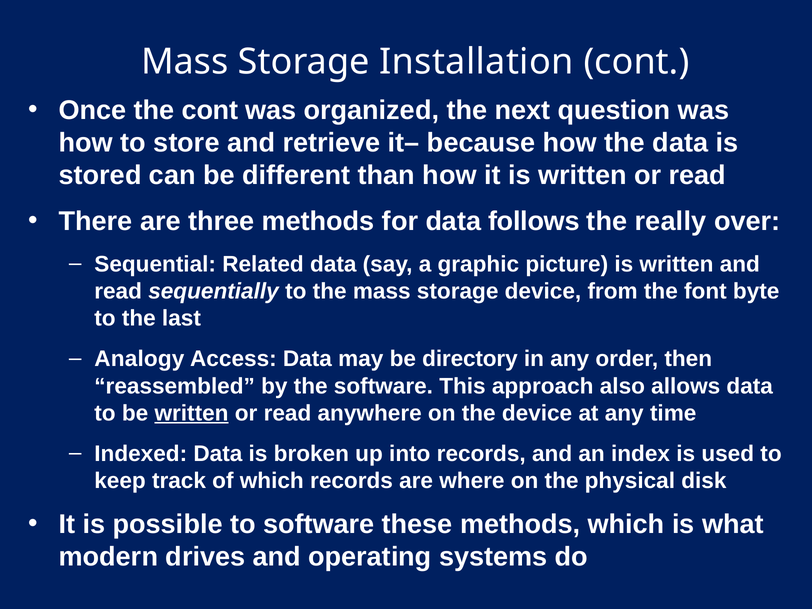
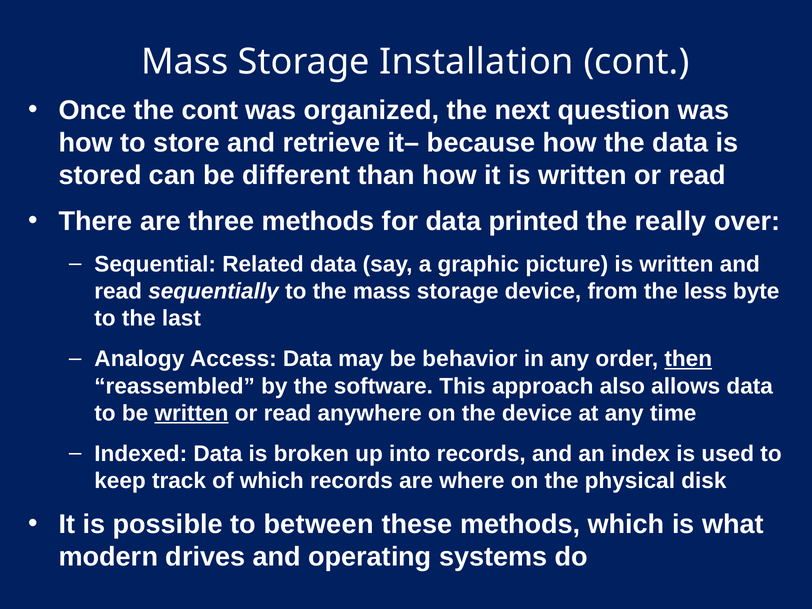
follows: follows -> printed
font: font -> less
directory: directory -> behavior
then underline: none -> present
to software: software -> between
